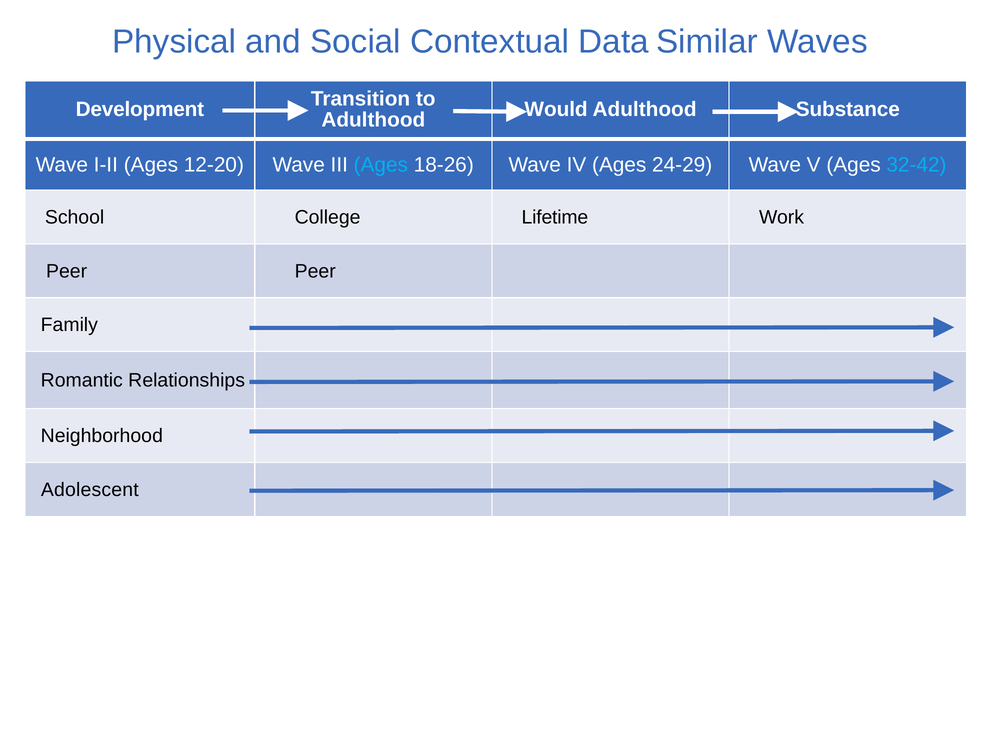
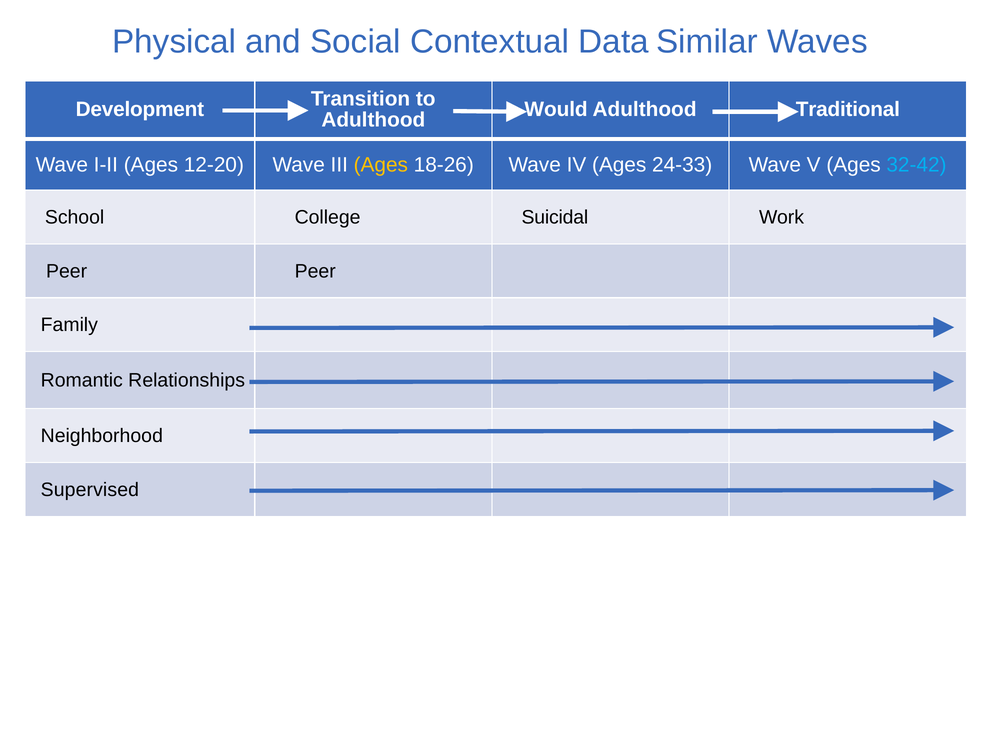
Substance: Substance -> Traditional
Ages at (381, 165) colour: light blue -> yellow
24-29: 24-29 -> 24-33
Lifetime: Lifetime -> Suicidal
Adolescent: Adolescent -> Supervised
